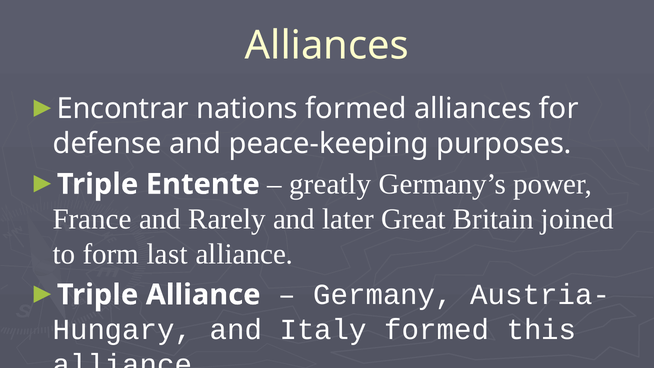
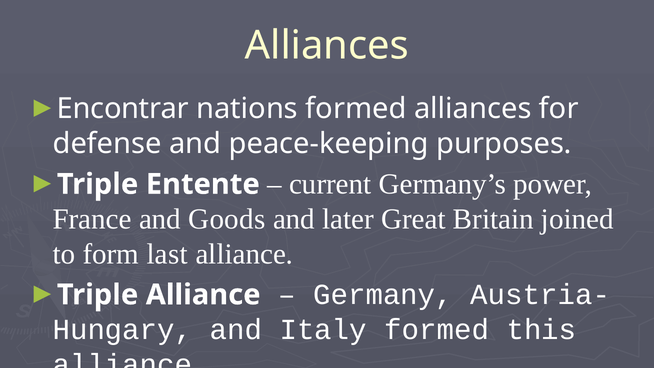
greatly: greatly -> current
Rarely: Rarely -> Goods
